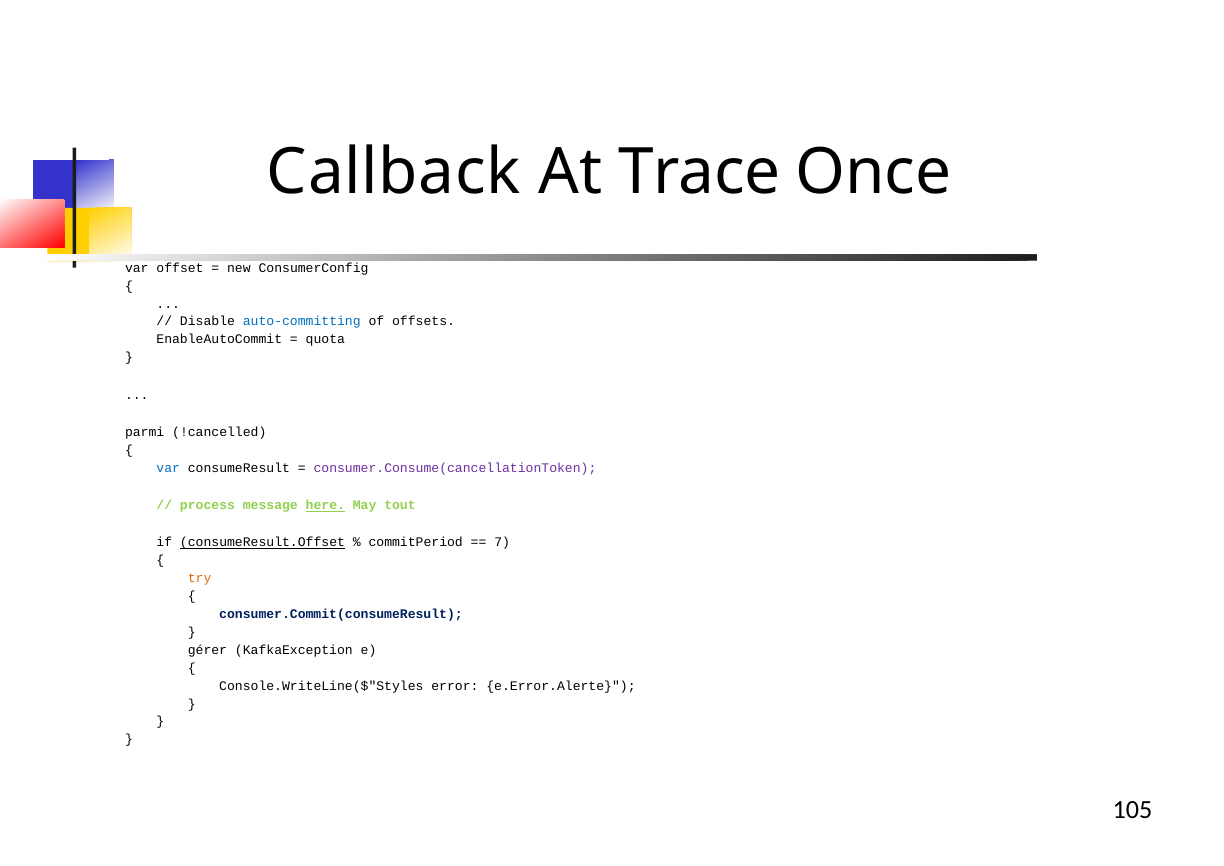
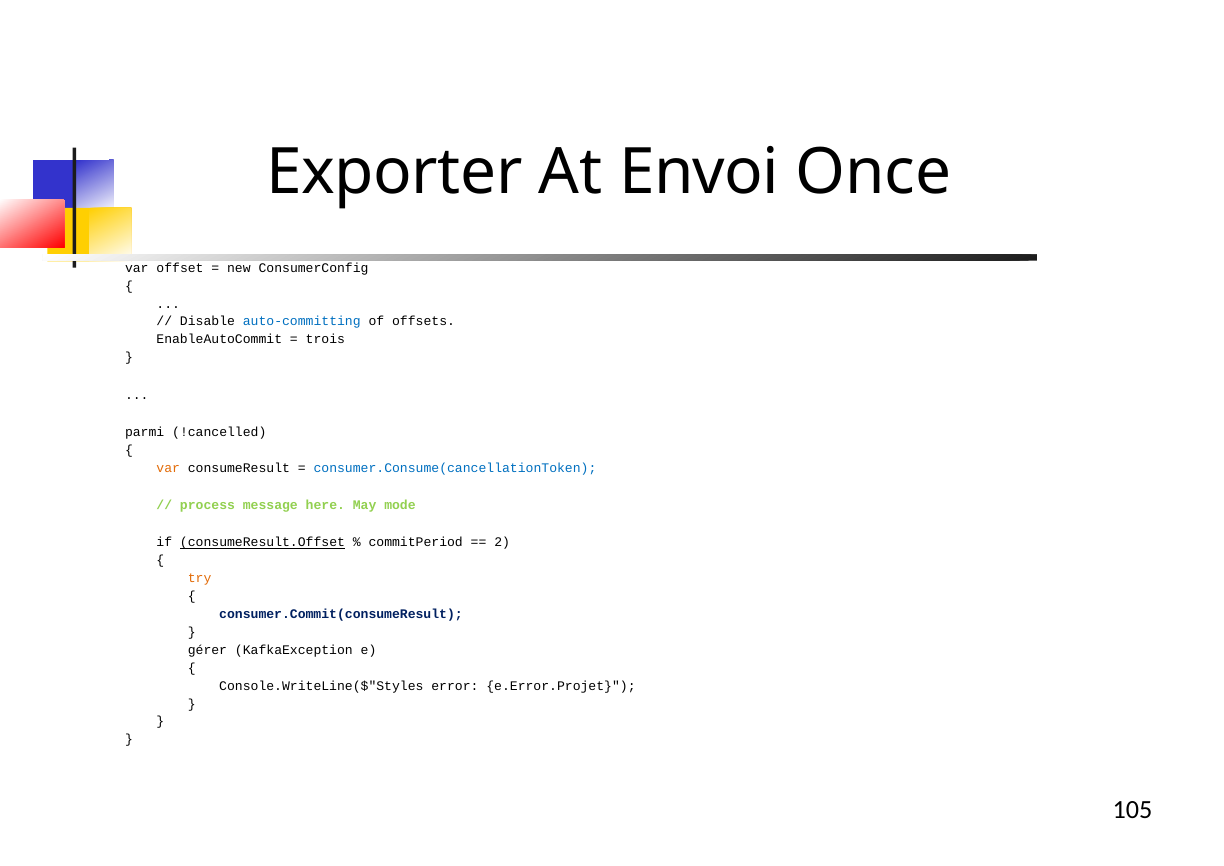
Callback: Callback -> Exporter
Trace: Trace -> Envoi
quota: quota -> trois
var at (168, 468) colour: blue -> orange
consumer.Consume(cancellationToken colour: purple -> blue
here underline: present -> none
tout: tout -> mode
7: 7 -> 2
e.Error.Alerte: e.Error.Alerte -> e.Error.Projet
